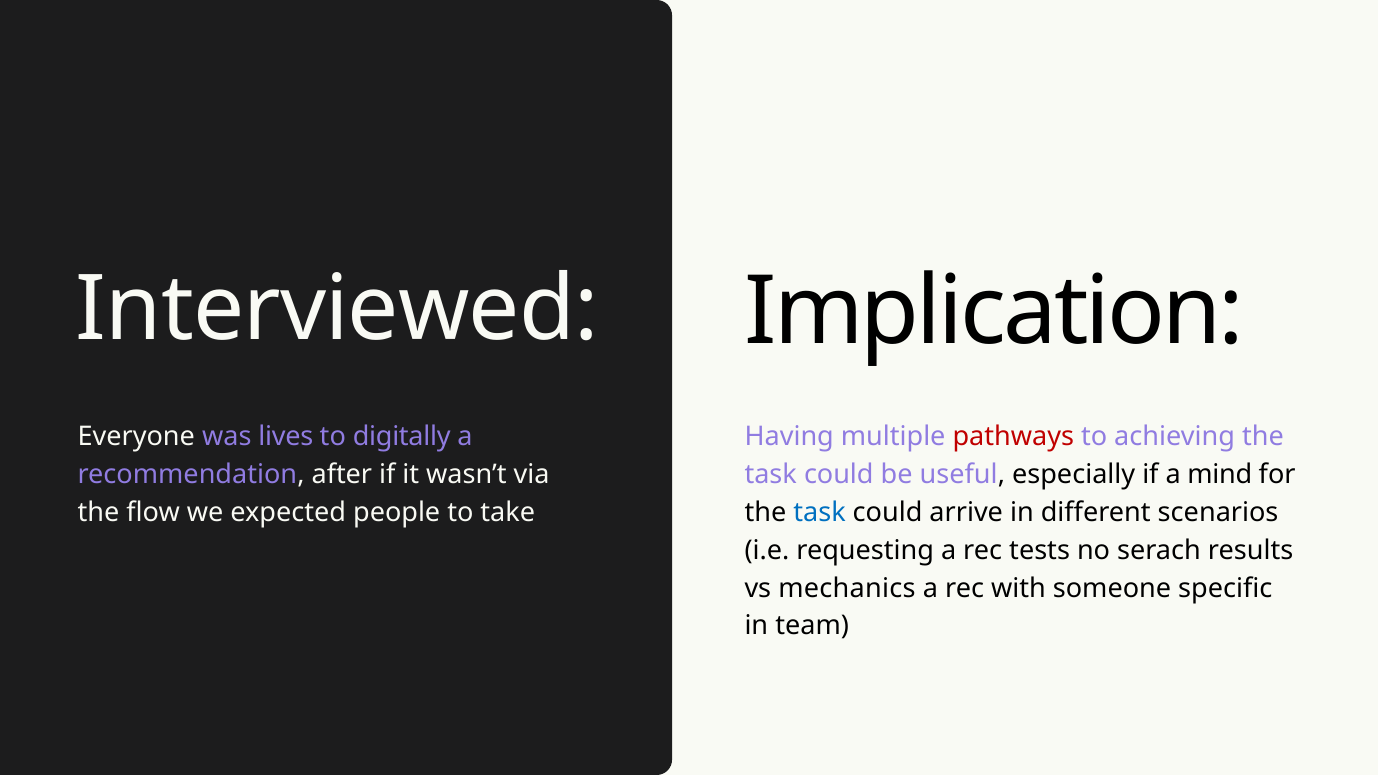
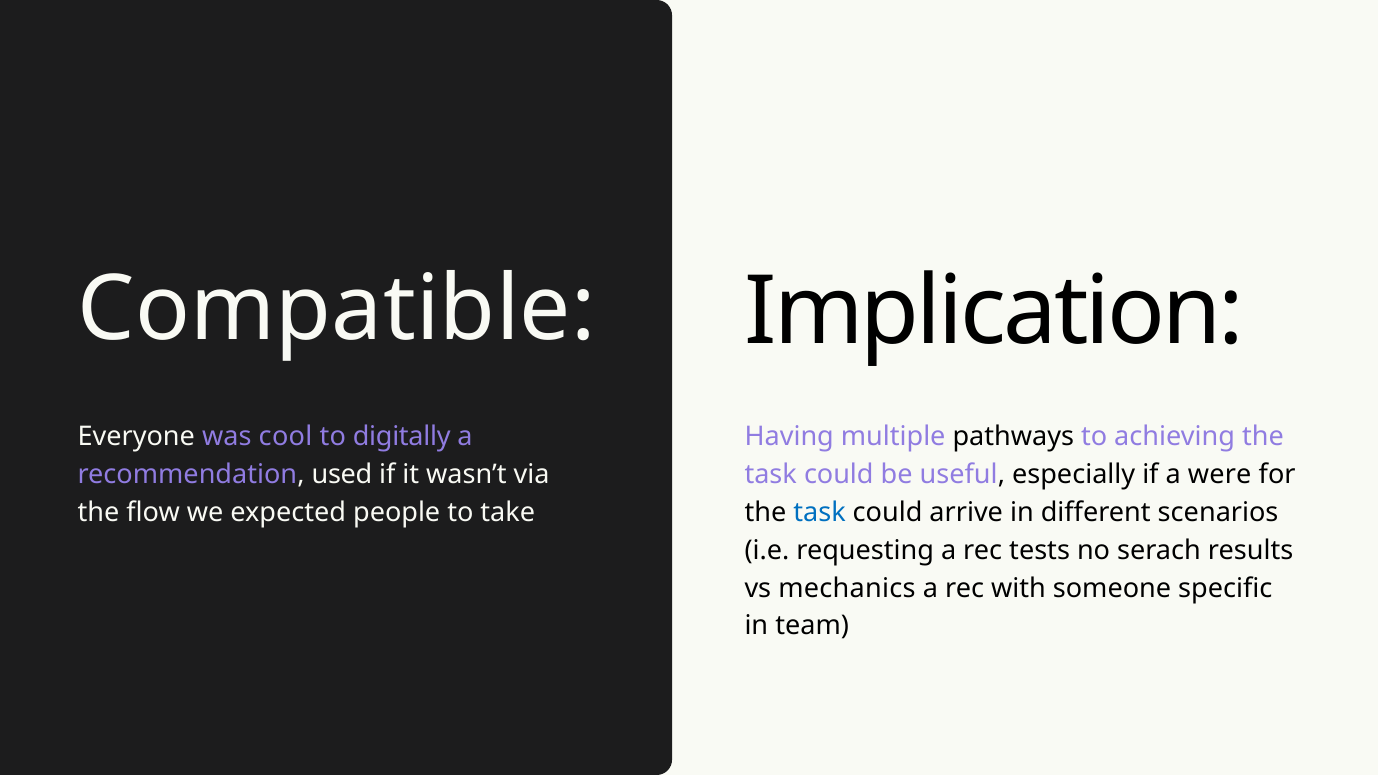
Interviewed: Interviewed -> Compatible
lives: lives -> cool
pathways colour: red -> black
after: after -> used
mind: mind -> were
